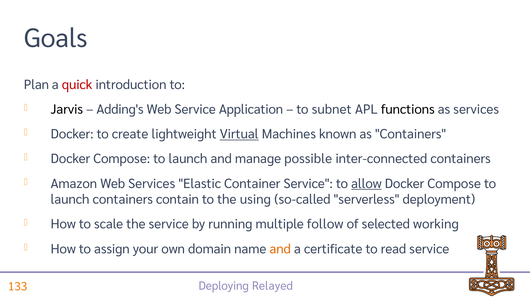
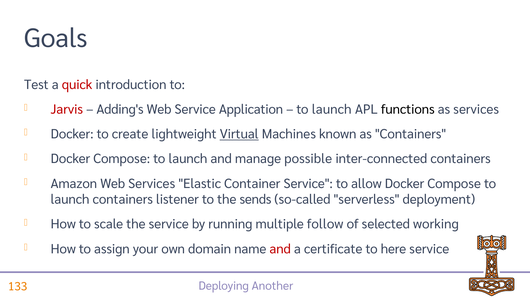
Plan: Plan -> Test
Jarvis colour: black -> red
subnet at (332, 110): subnet -> launch
allow underline: present -> none
contain: contain -> listener
using: using -> sends
and at (280, 249) colour: orange -> red
read: read -> here
Relayed: Relayed -> Another
